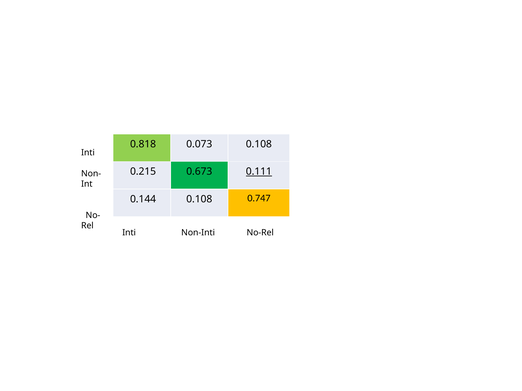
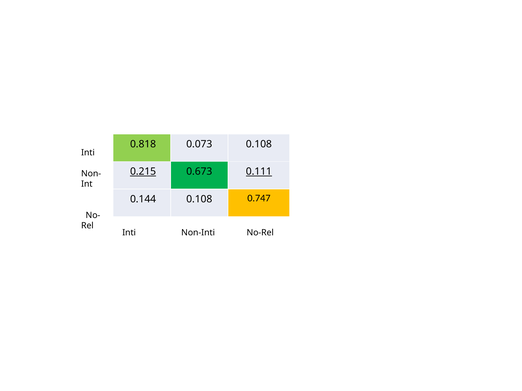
0.215 underline: none -> present
